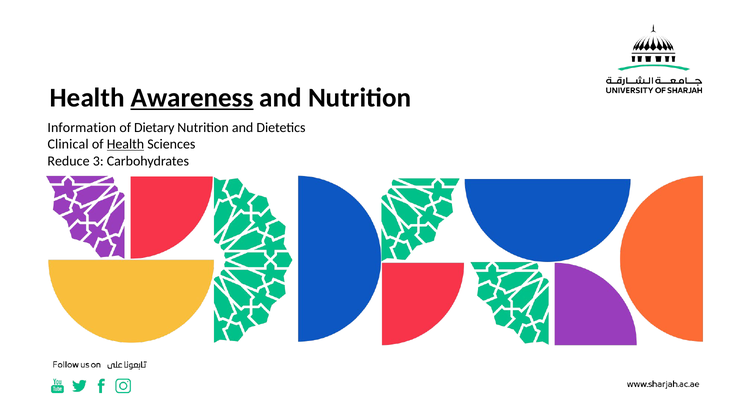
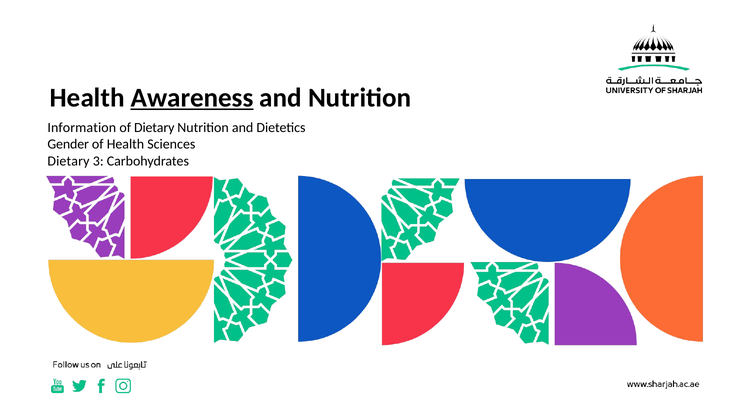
Clinical: Clinical -> Gender
Health at (125, 144) underline: present -> none
Reduce at (69, 161): Reduce -> Dietary
